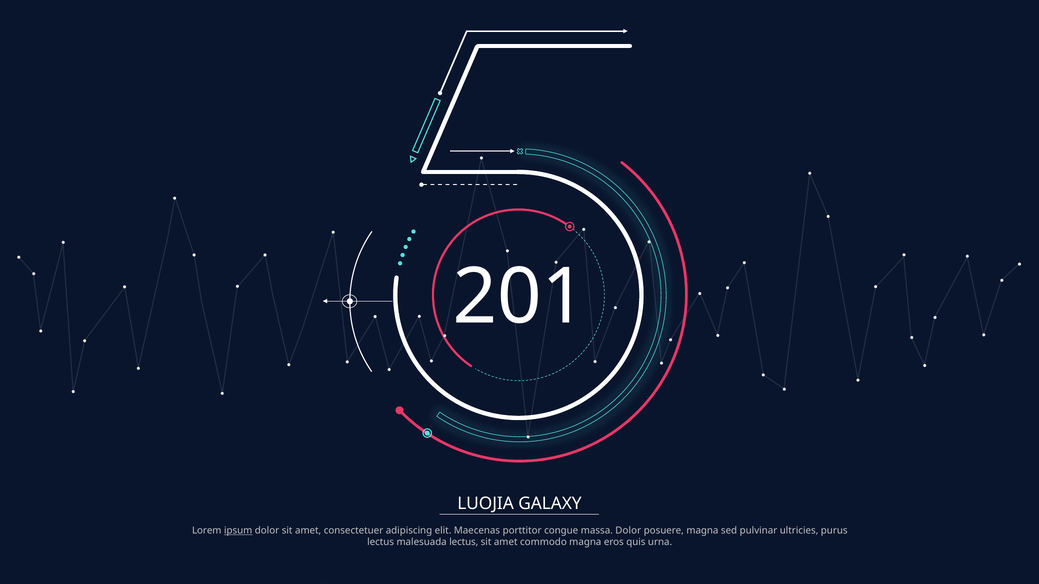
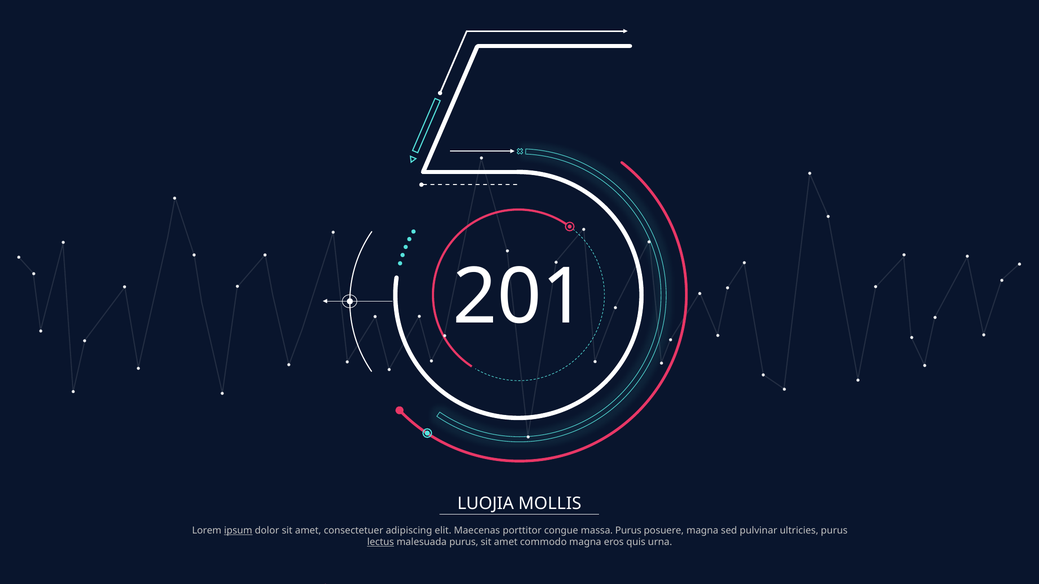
GALAXY: GALAXY -> MOLLIS
massa Dolor: Dolor -> Purus
lectus at (381, 542) underline: none -> present
malesuada lectus: lectus -> purus
